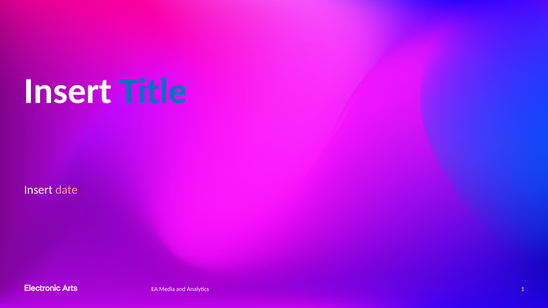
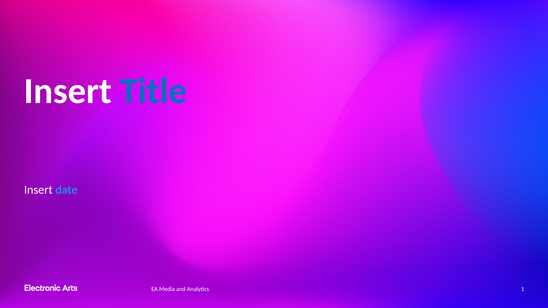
date colour: pink -> light blue
